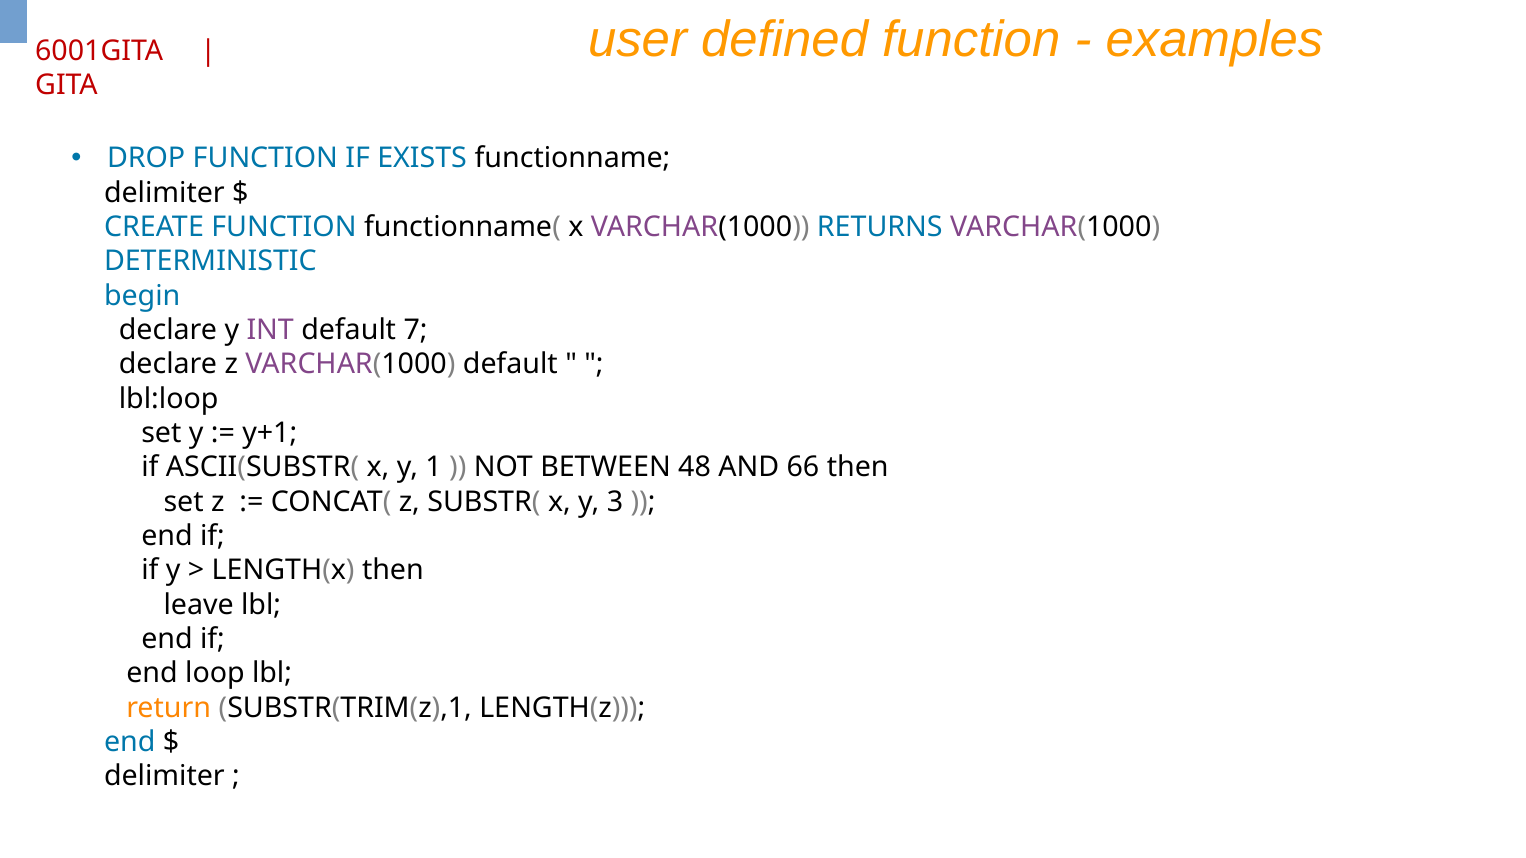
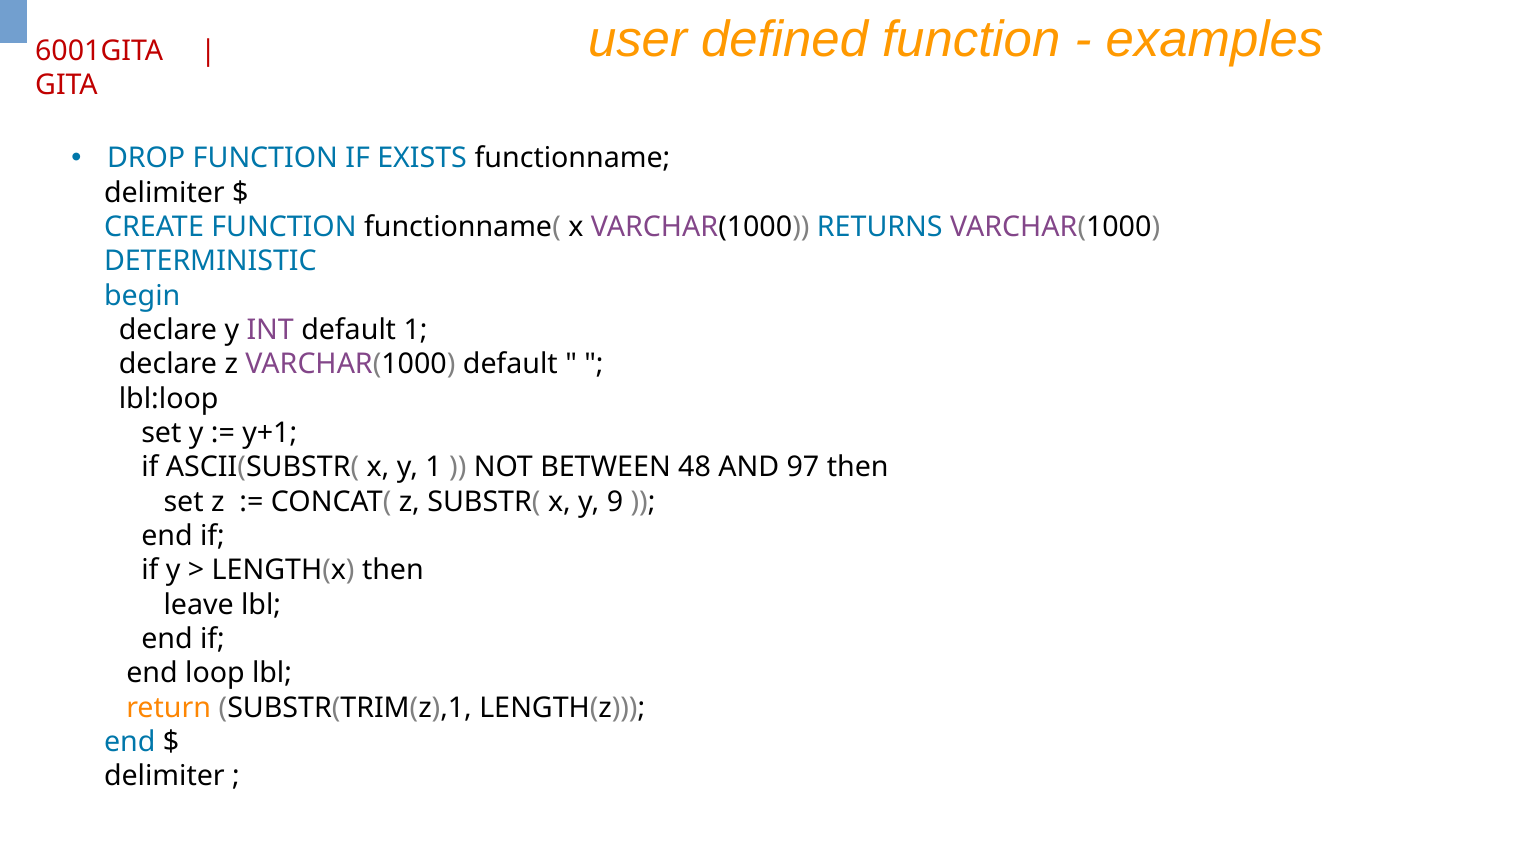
default 7: 7 -> 1
66: 66 -> 97
3: 3 -> 9
